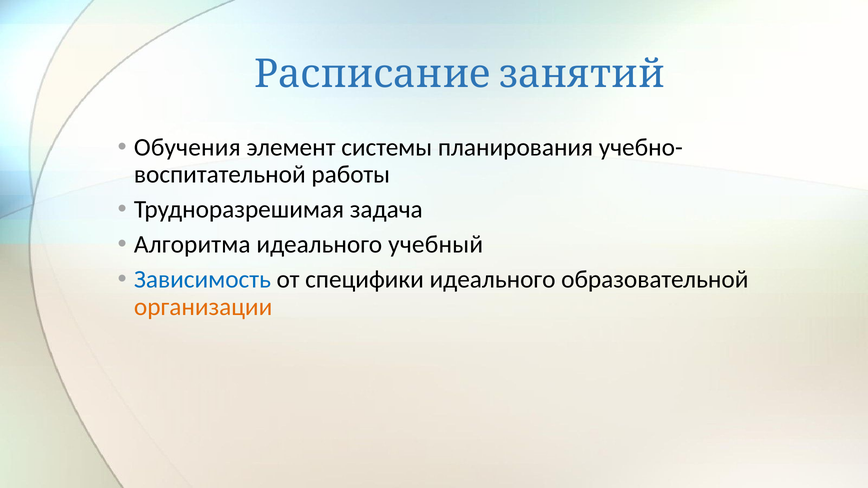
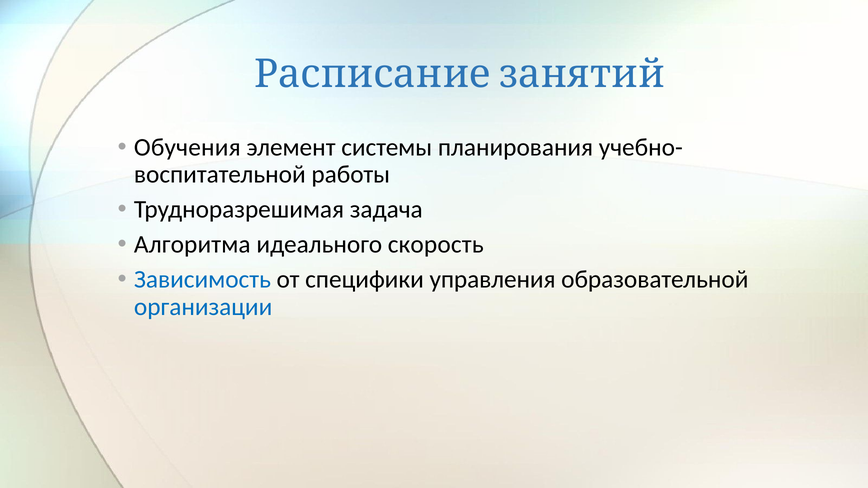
учебный: учебный -> скорость
специфики идеального: идеального -> управления
организации colour: orange -> blue
